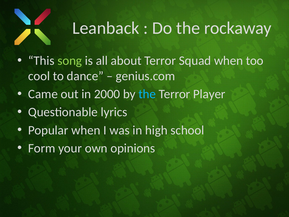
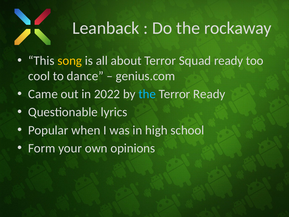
song colour: light green -> yellow
Squad when: when -> ready
2000: 2000 -> 2022
Terror Player: Player -> Ready
